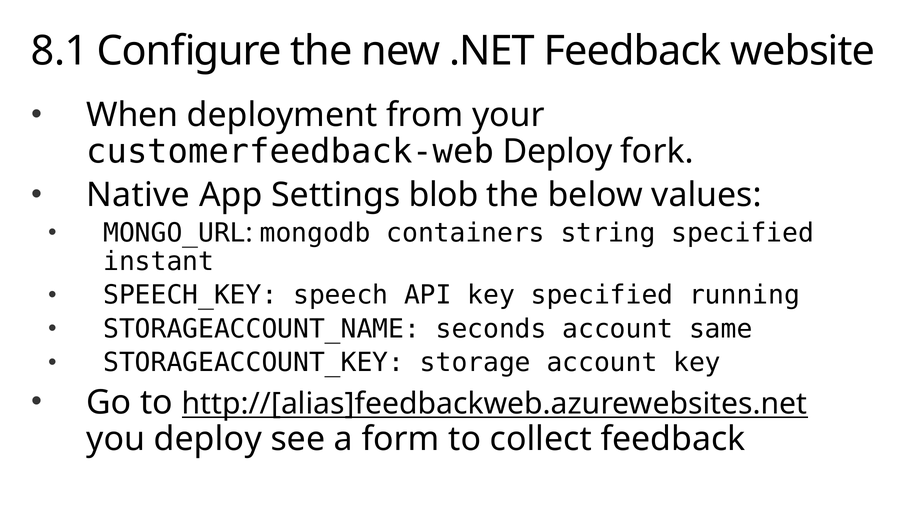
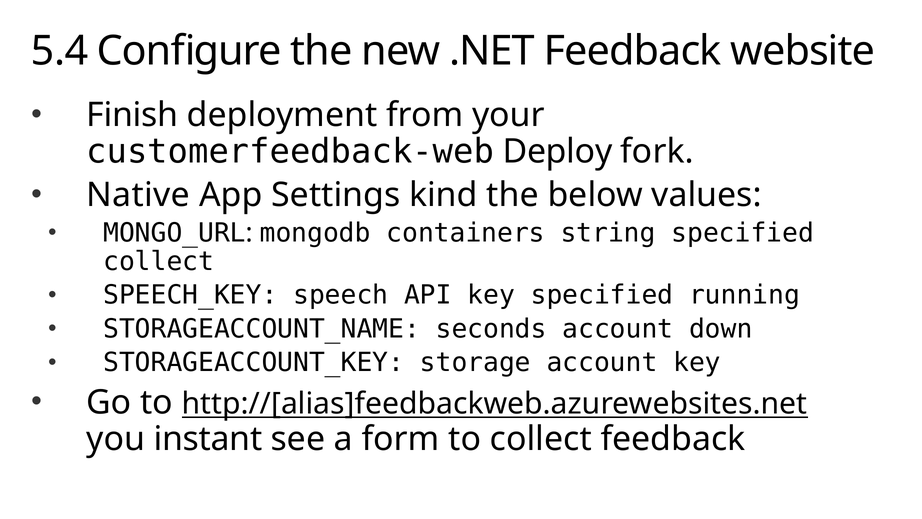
8.1: 8.1 -> 5.4
When: When -> Finish
blob: blob -> kind
instant at (159, 261): instant -> collect
same: same -> down
you deploy: deploy -> instant
